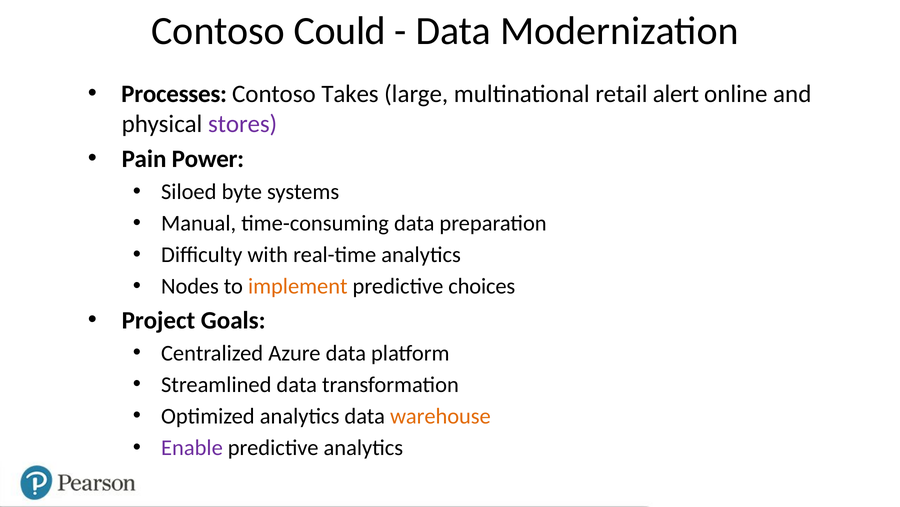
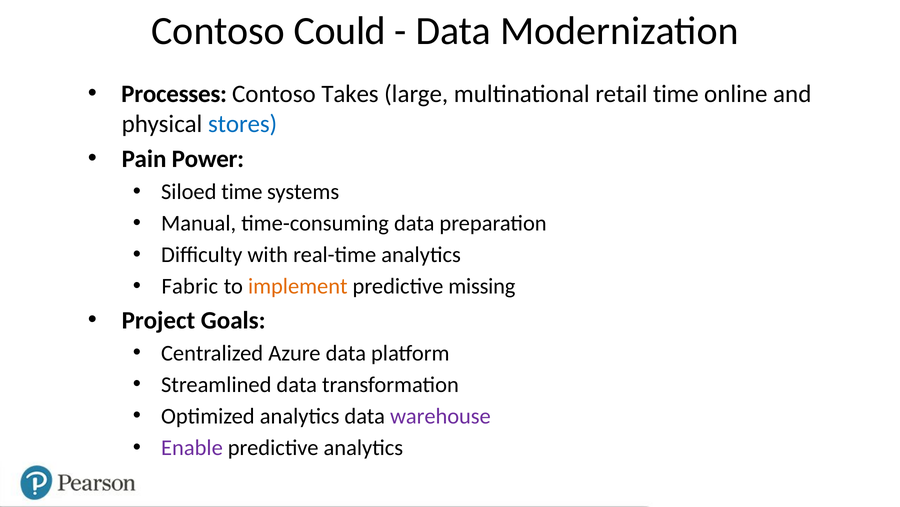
retail alert: alert -> time
stores colour: purple -> blue
Siloed byte: byte -> time
Nodes: Nodes -> Fabric
choices: choices -> missing
warehouse colour: orange -> purple
